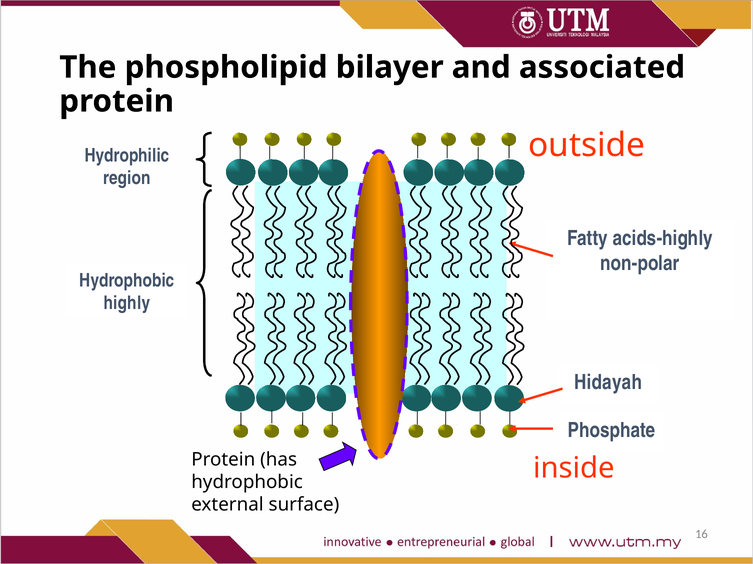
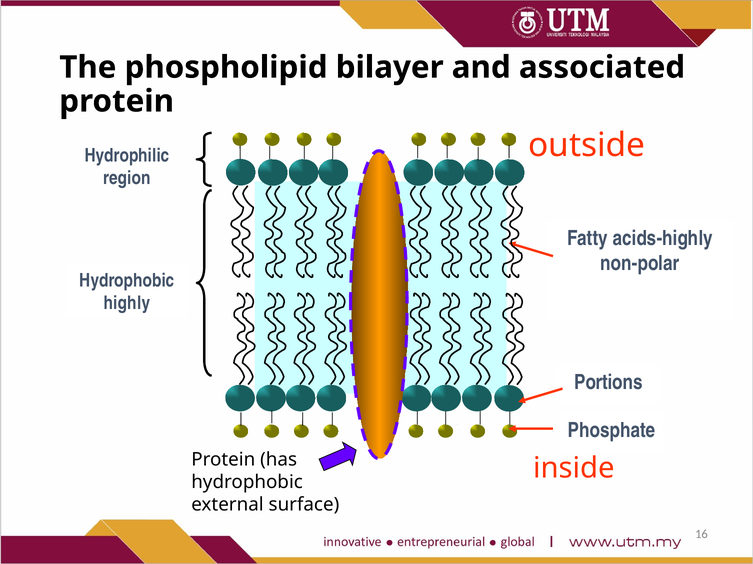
Hidayah: Hidayah -> Portions
